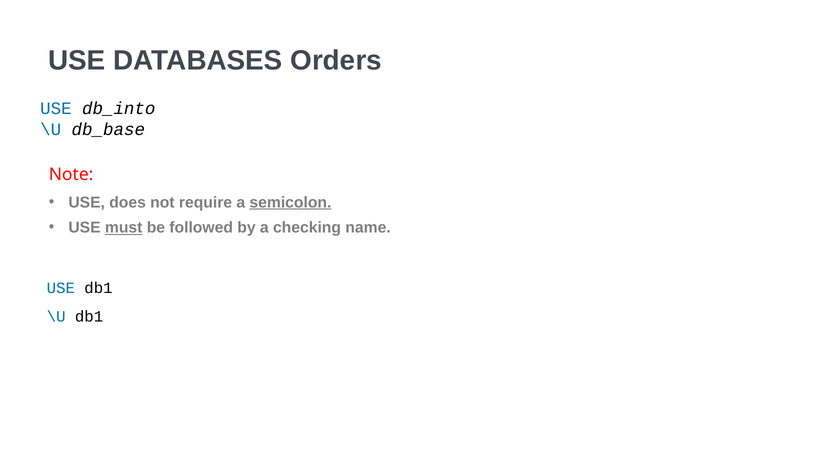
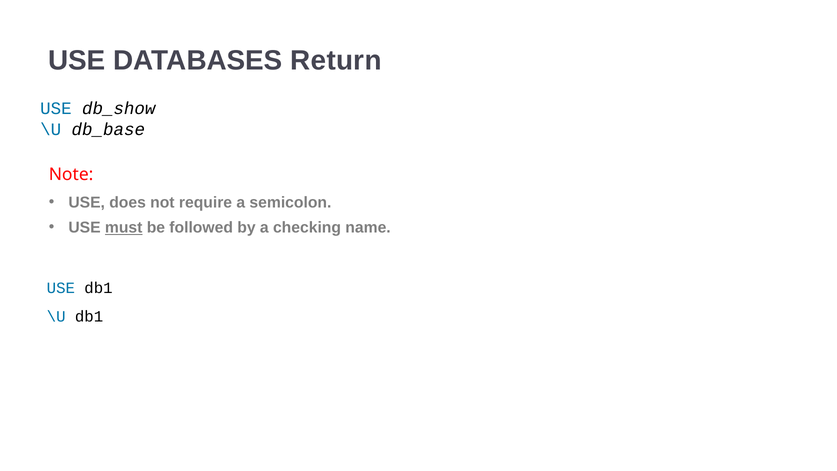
Orders: Orders -> Return
db_into: db_into -> db_show
semicolon underline: present -> none
